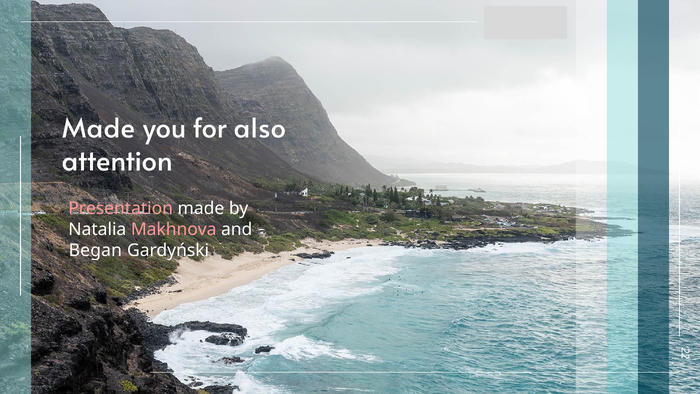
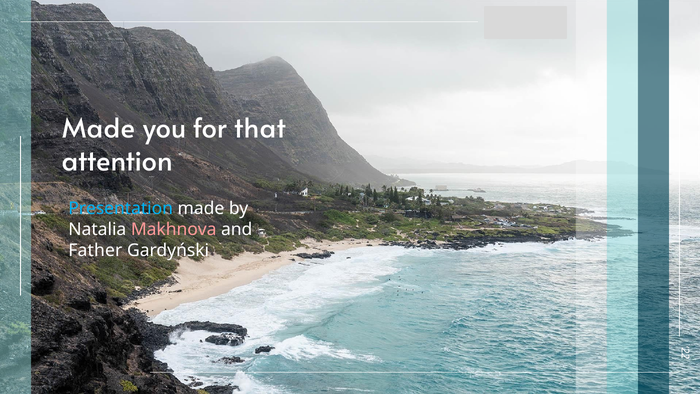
also: also -> that
Presentation colour: pink -> light blue
Began: Began -> Father
